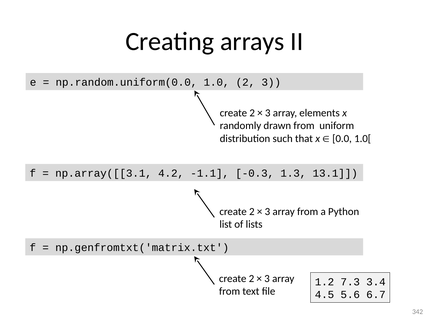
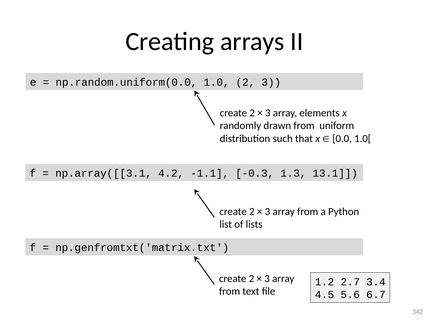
7.3: 7.3 -> 2.7
